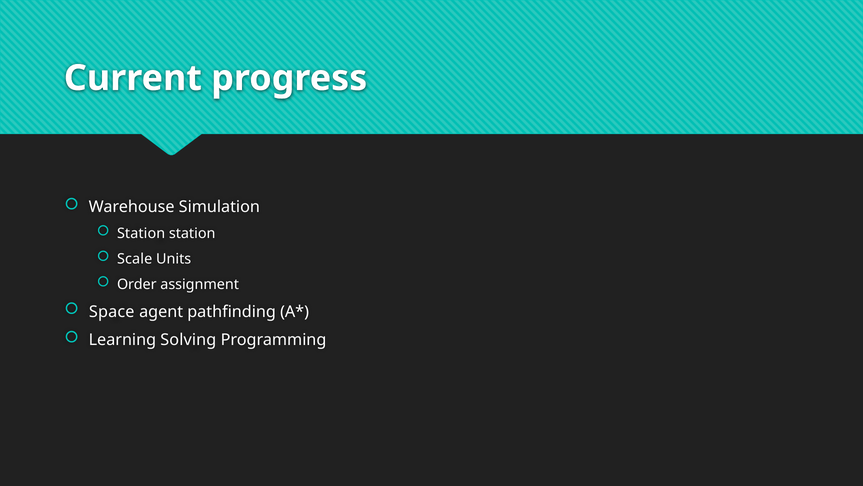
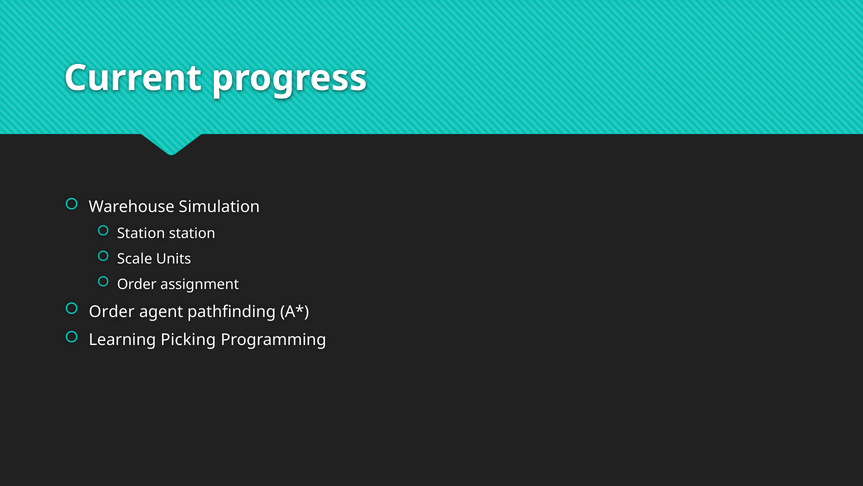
Space at (112, 311): Space -> Order
Solving: Solving -> Picking
